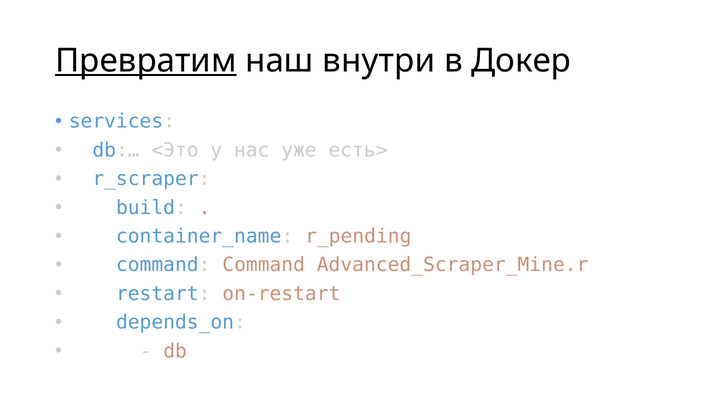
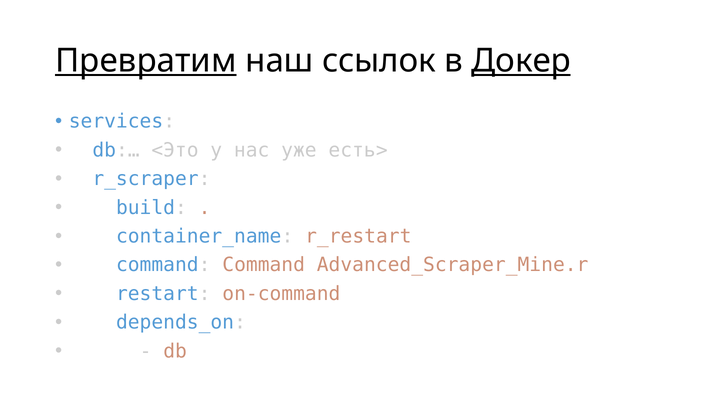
внутри: внутри -> ссылок
Докер underline: none -> present
r_pending: r_pending -> r_restart
on-restart: on-restart -> on-command
